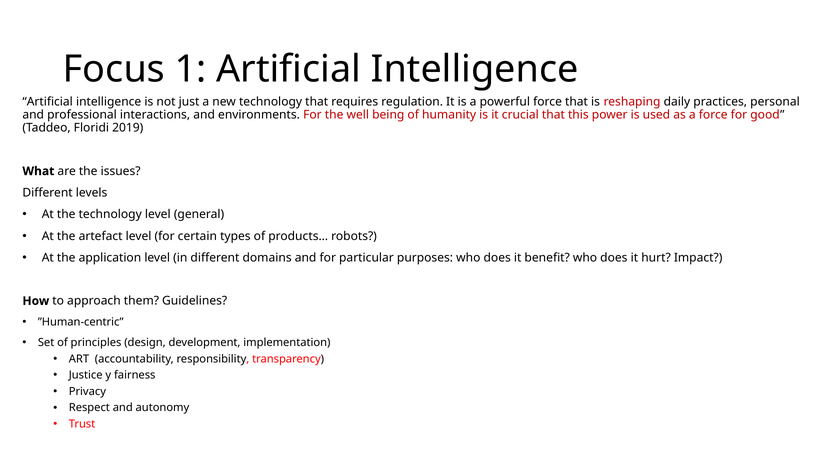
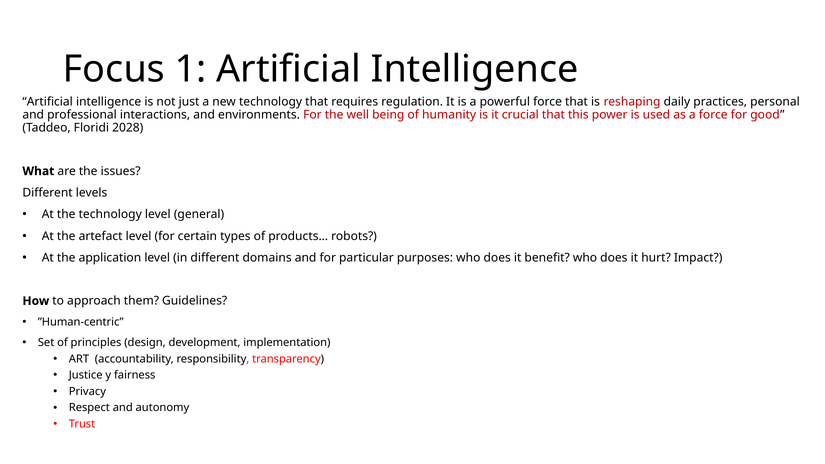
2019: 2019 -> 2028
